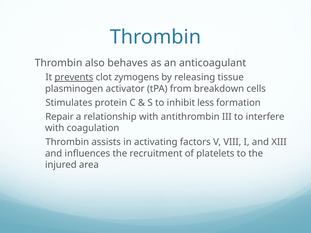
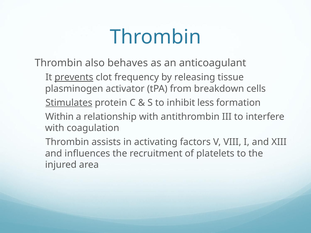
zymogens: zymogens -> frequency
Stimulates underline: none -> present
Repair: Repair -> Within
